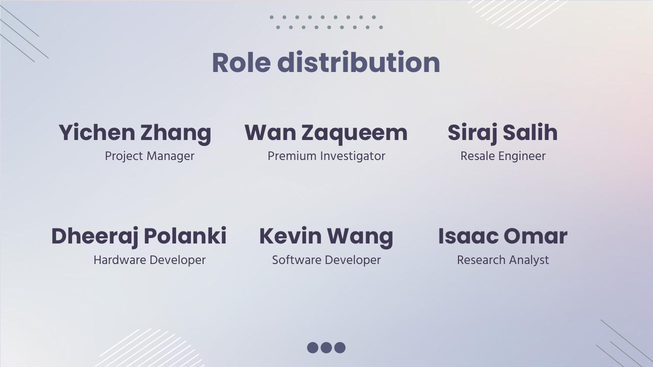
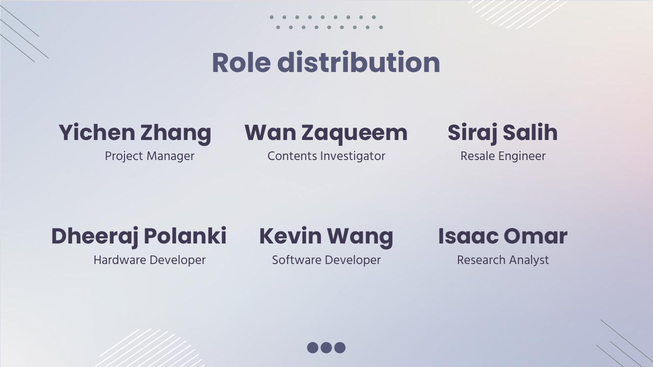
Premium: Premium -> Contents
